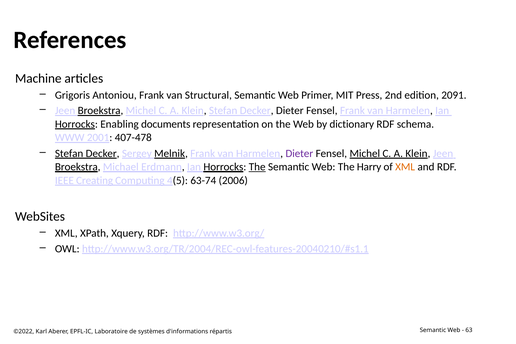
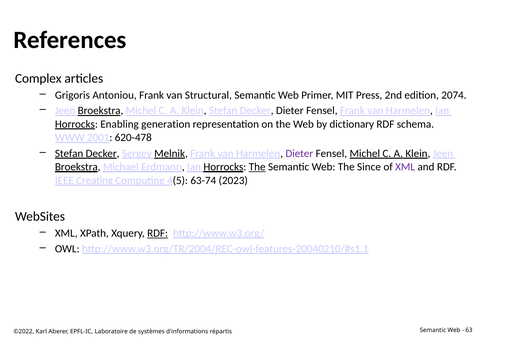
Machine: Machine -> Complex
2091: 2091 -> 2074
documents: documents -> generation
407-478: 407-478 -> 620-478
Harry: Harry -> Since
XML at (405, 167) colour: orange -> purple
2006: 2006 -> 2023
RDF at (158, 233) underline: none -> present
